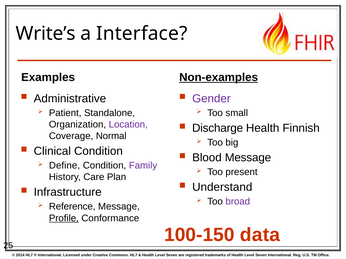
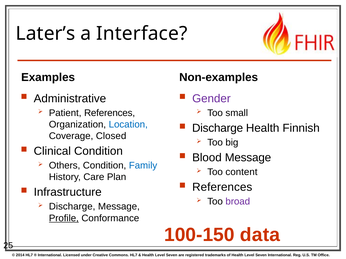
Write’s: Write’s -> Later’s
Non-examples underline: present -> none
Patient Standalone: Standalone -> References
Location colour: purple -> blue
Normal: Normal -> Closed
Define: Define -> Others
Family colour: purple -> blue
present: present -> content
Understand at (222, 187): Understand -> References
Reference at (72, 207): Reference -> Discharge
